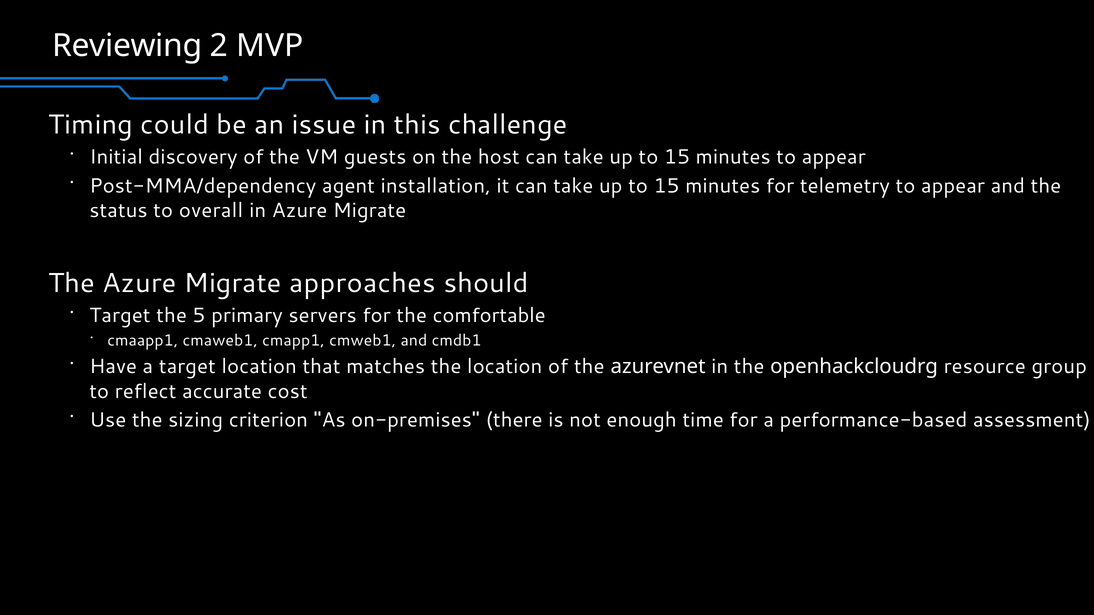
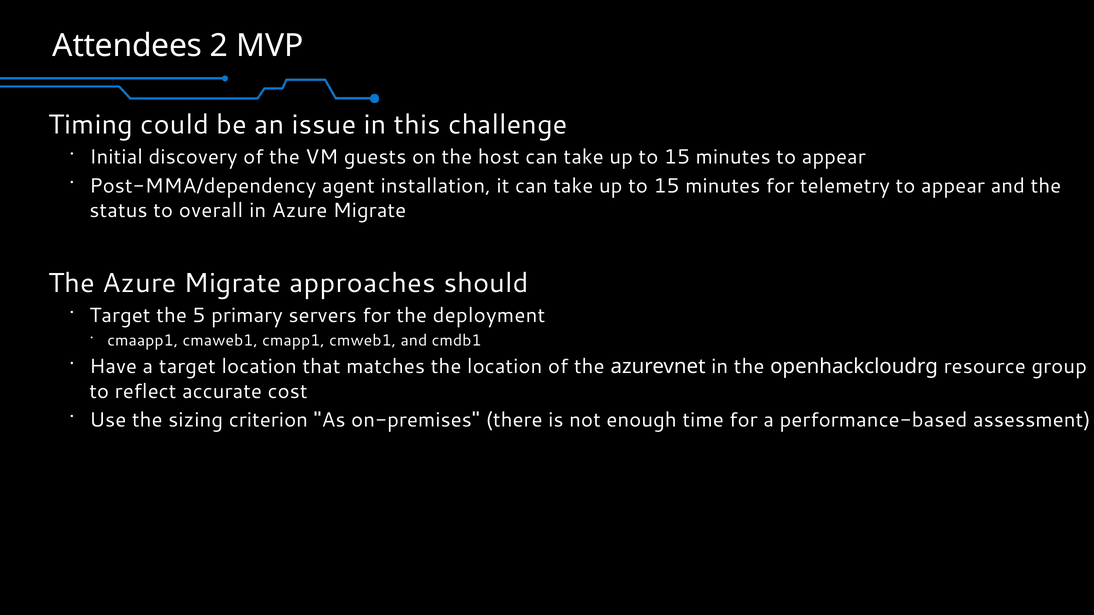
Reviewing: Reviewing -> Attendees
comfortable: comfortable -> deployment
